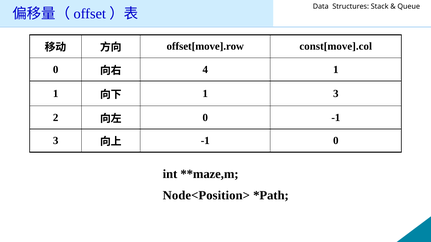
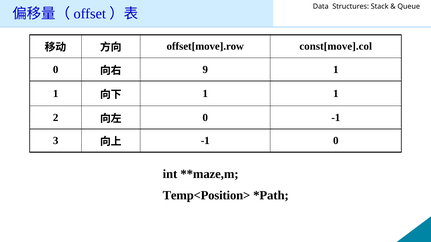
4: 4 -> 9
3 at (336, 94): 3 -> 1
Node<Position>: Node<Position> -> Temp<Position>
